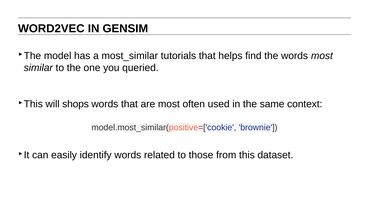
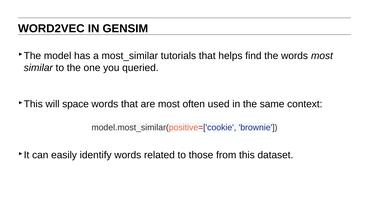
shops: shops -> space
